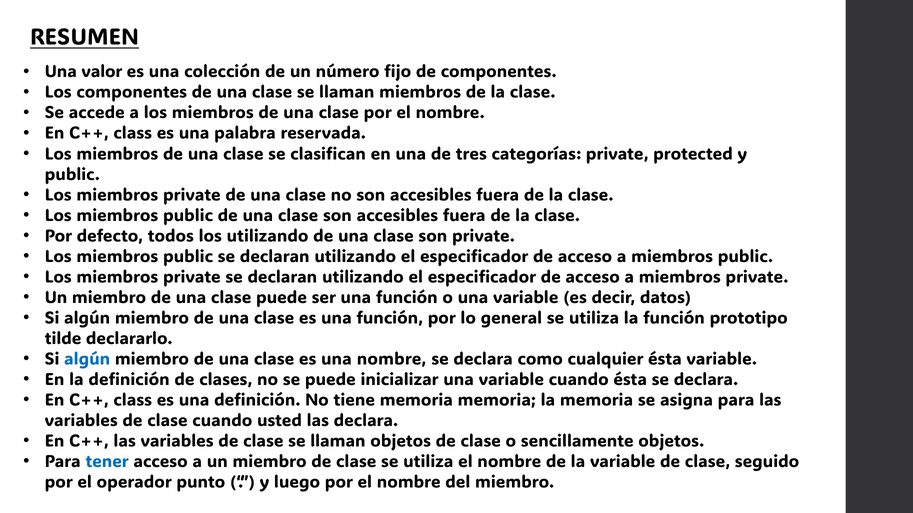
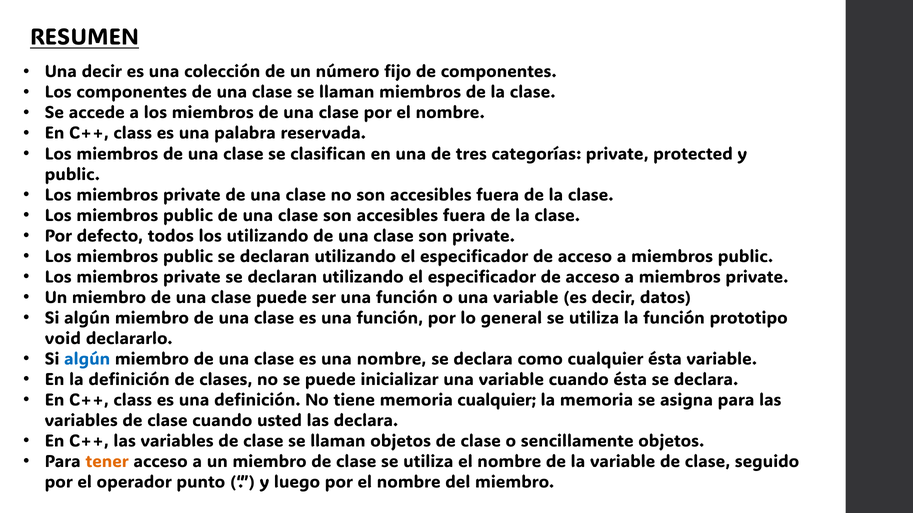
Una valor: valor -> decir
tilde: tilde -> void
memoria memoria: memoria -> cualquier
tener colour: blue -> orange
